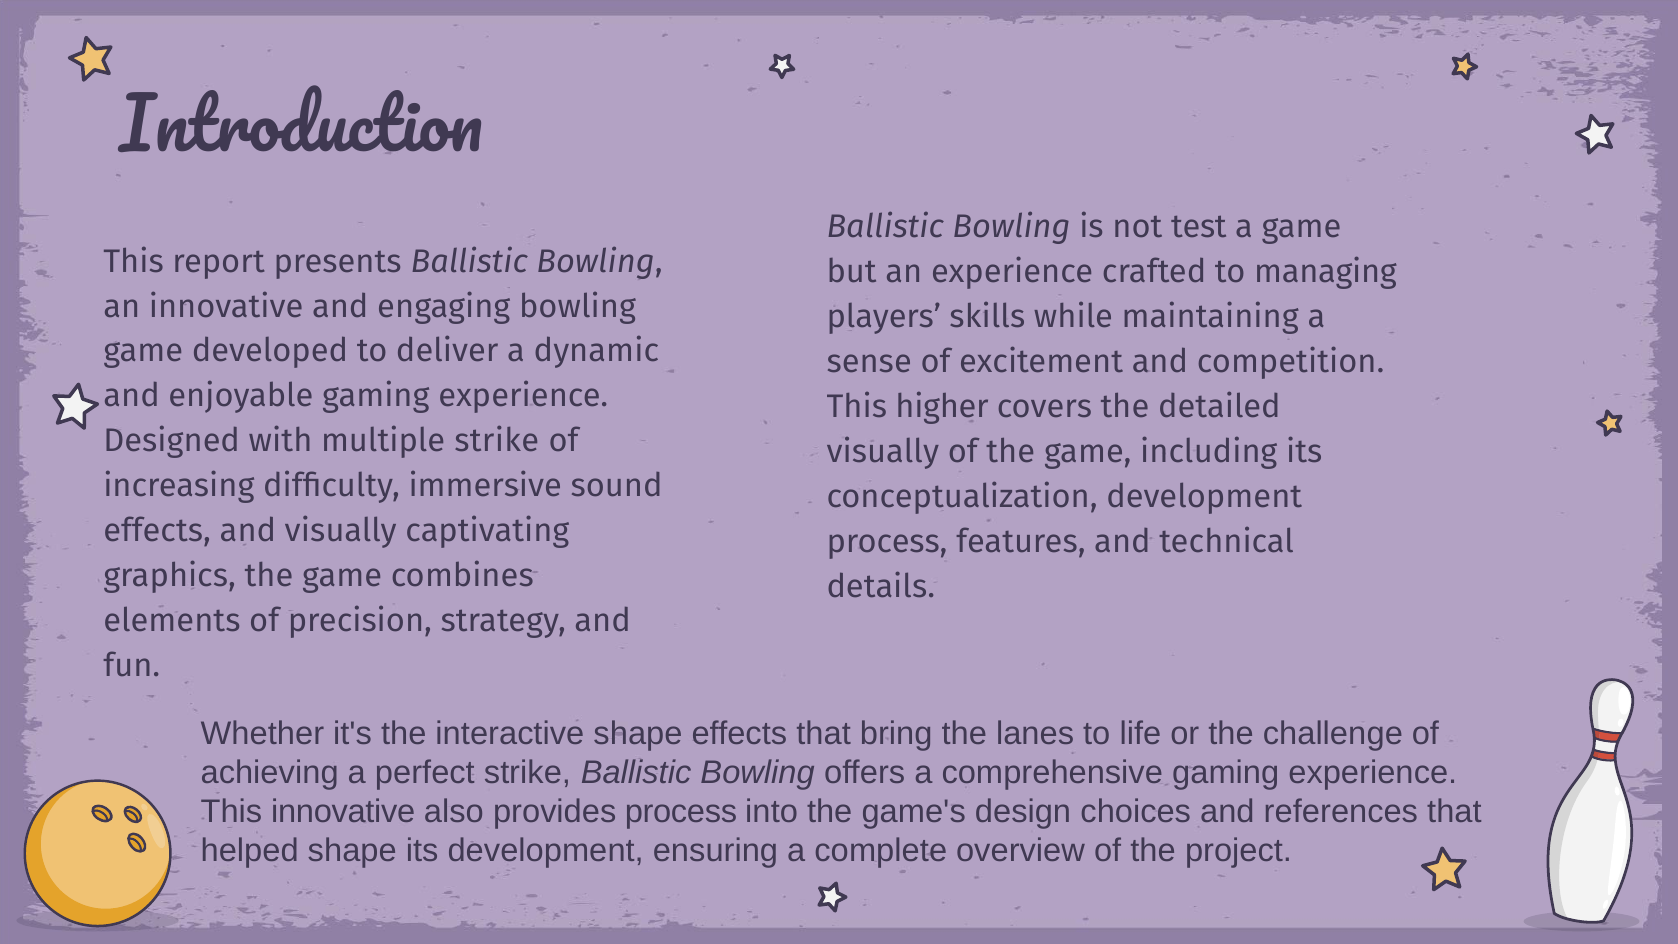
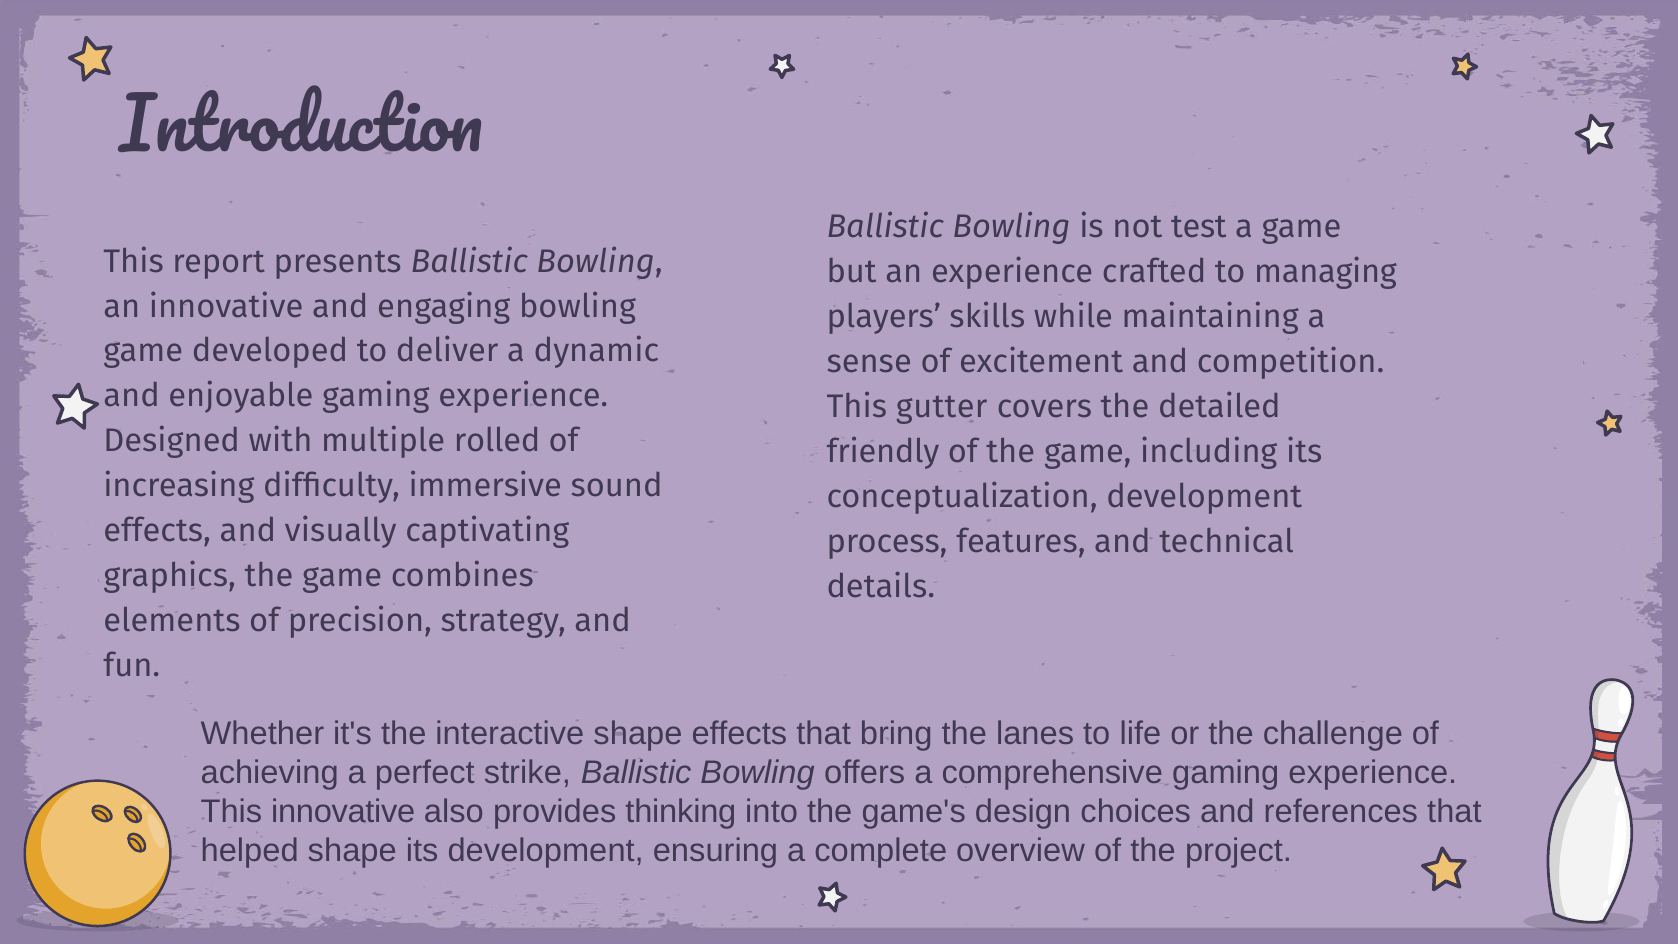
higher: higher -> gutter
multiple strike: strike -> rolled
visually at (883, 452): visually -> friendly
provides process: process -> thinking
